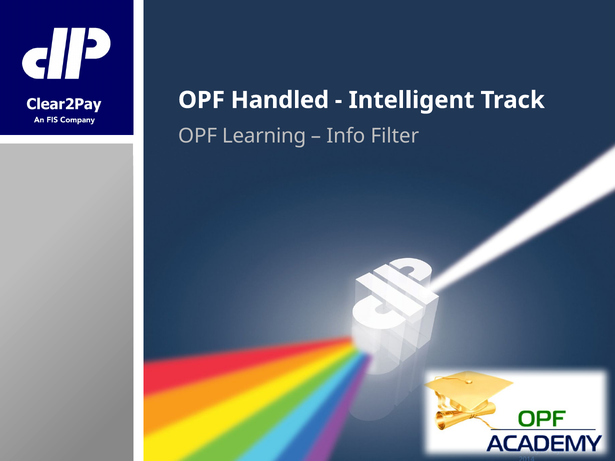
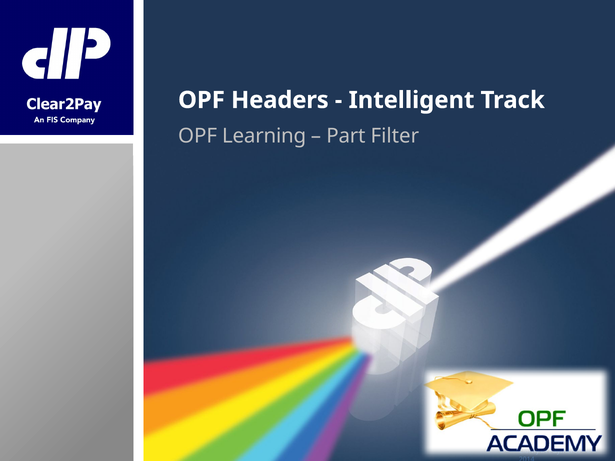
Handled: Handled -> Headers
Info: Info -> Part
